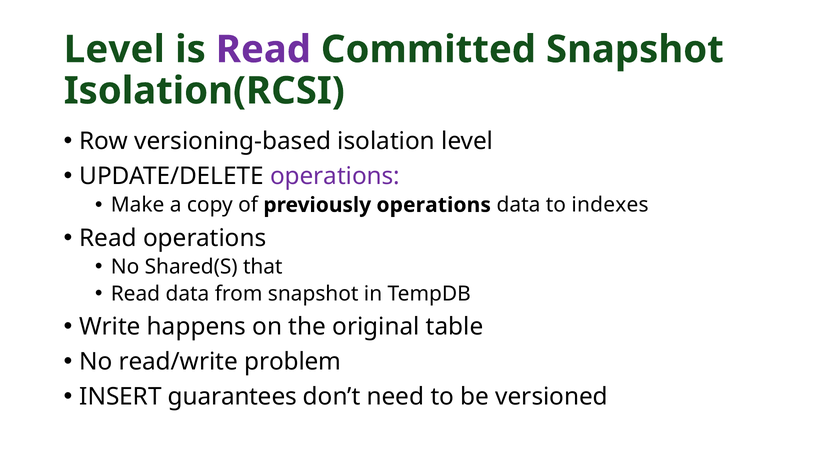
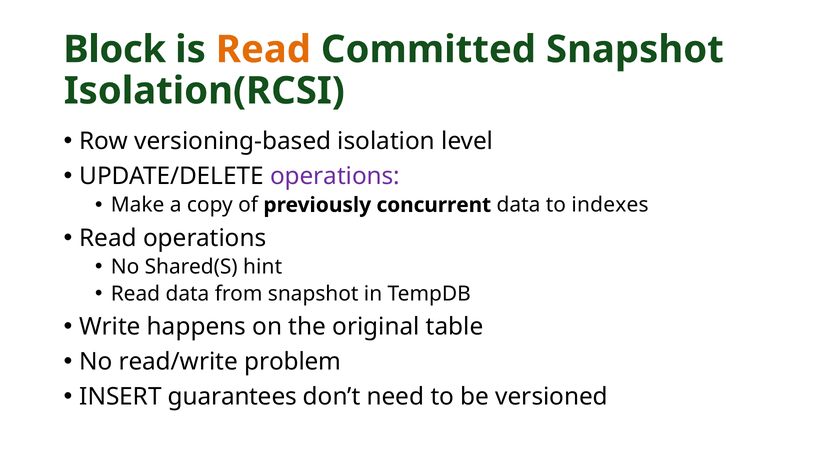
Level at (114, 50): Level -> Block
Read at (263, 50) colour: purple -> orange
previously operations: operations -> concurrent
that: that -> hint
